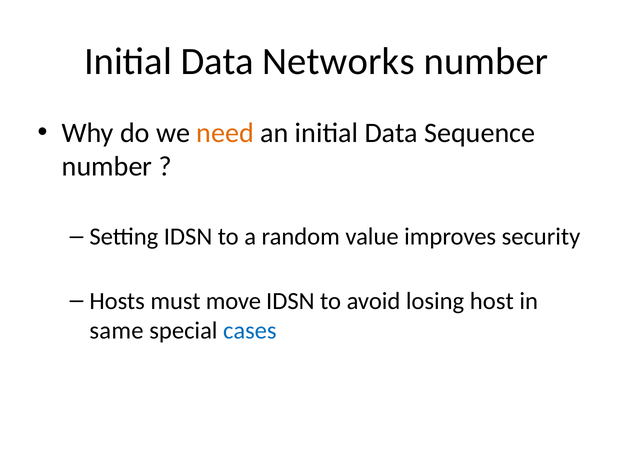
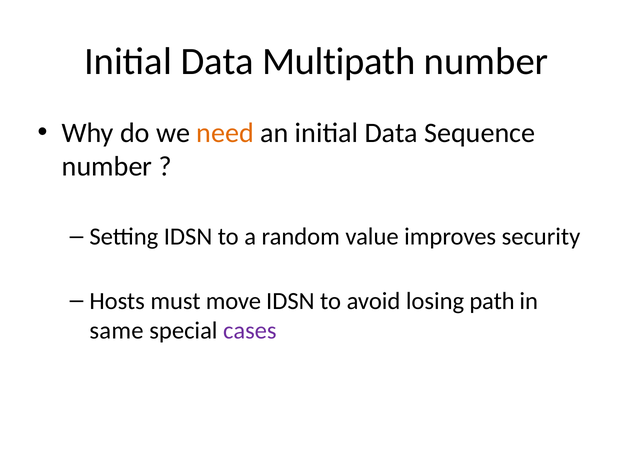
Networks: Networks -> Multipath
host: host -> path
cases colour: blue -> purple
